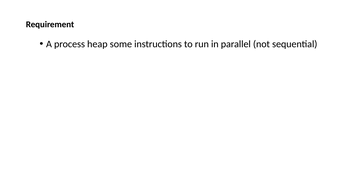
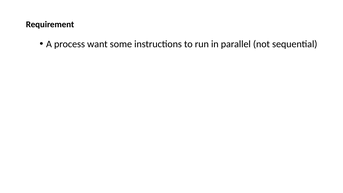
heap: heap -> want
